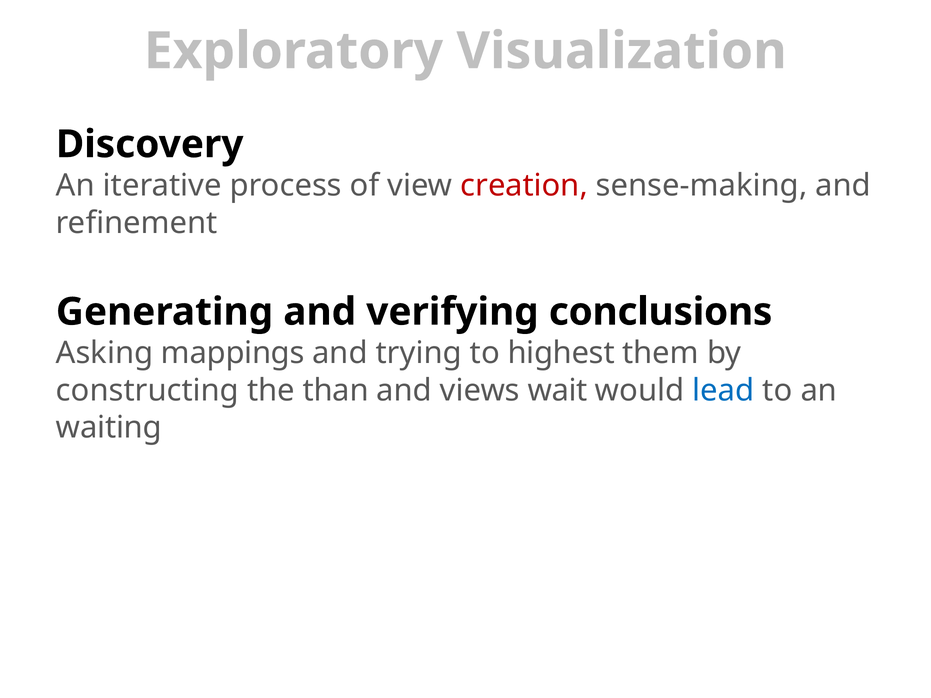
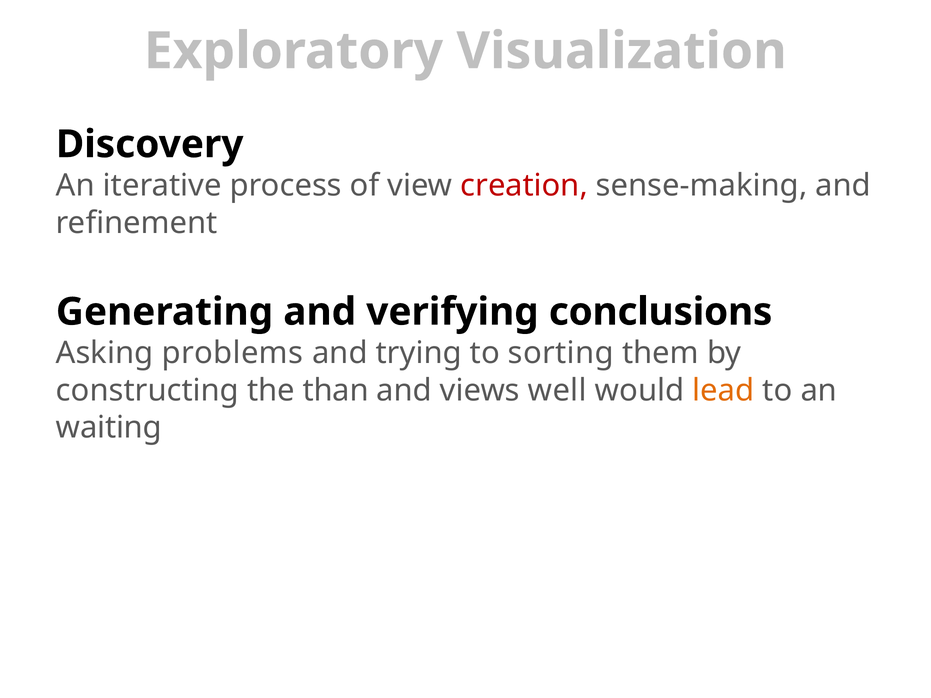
mappings: mappings -> problems
highest: highest -> sorting
wait: wait -> well
lead colour: blue -> orange
